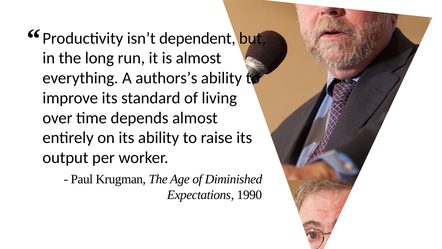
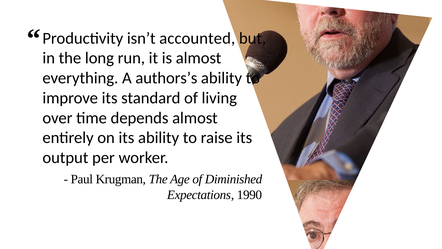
dependent: dependent -> accounted
